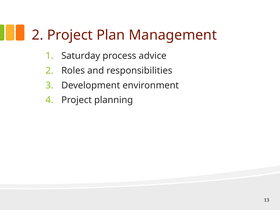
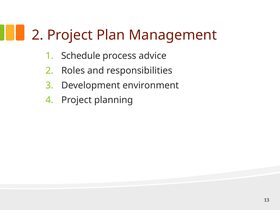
Saturday: Saturday -> Schedule
